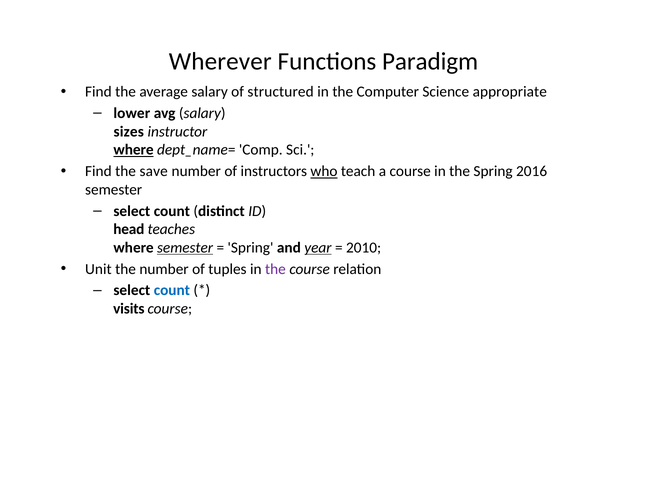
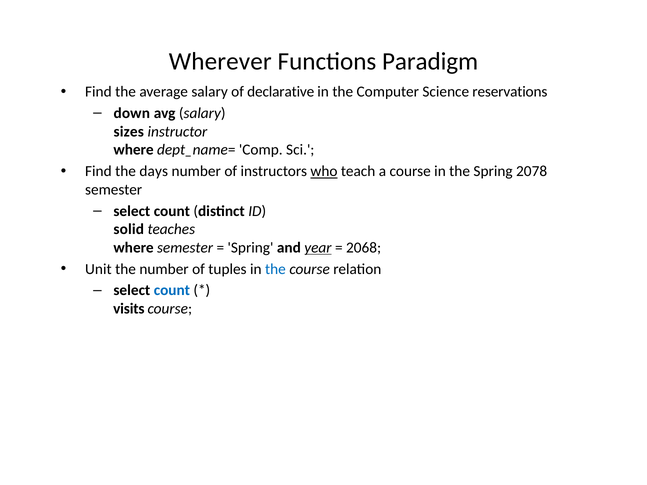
structured: structured -> declarative
appropriate: appropriate -> reservations
lower: lower -> down
where at (134, 150) underline: present -> none
save: save -> days
2016: 2016 -> 2078
head: head -> solid
semester at (185, 248) underline: present -> none
2010: 2010 -> 2068
the at (275, 269) colour: purple -> blue
